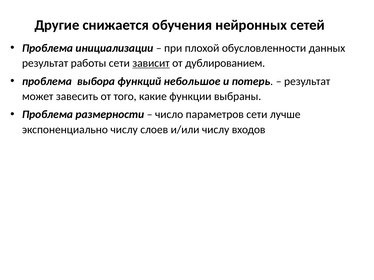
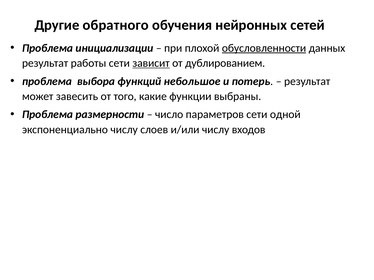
снижается: снижается -> обратного
обусловленности underline: none -> present
лучше: лучше -> одной
